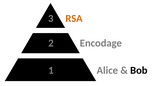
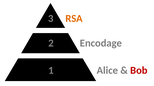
Bob colour: black -> red
